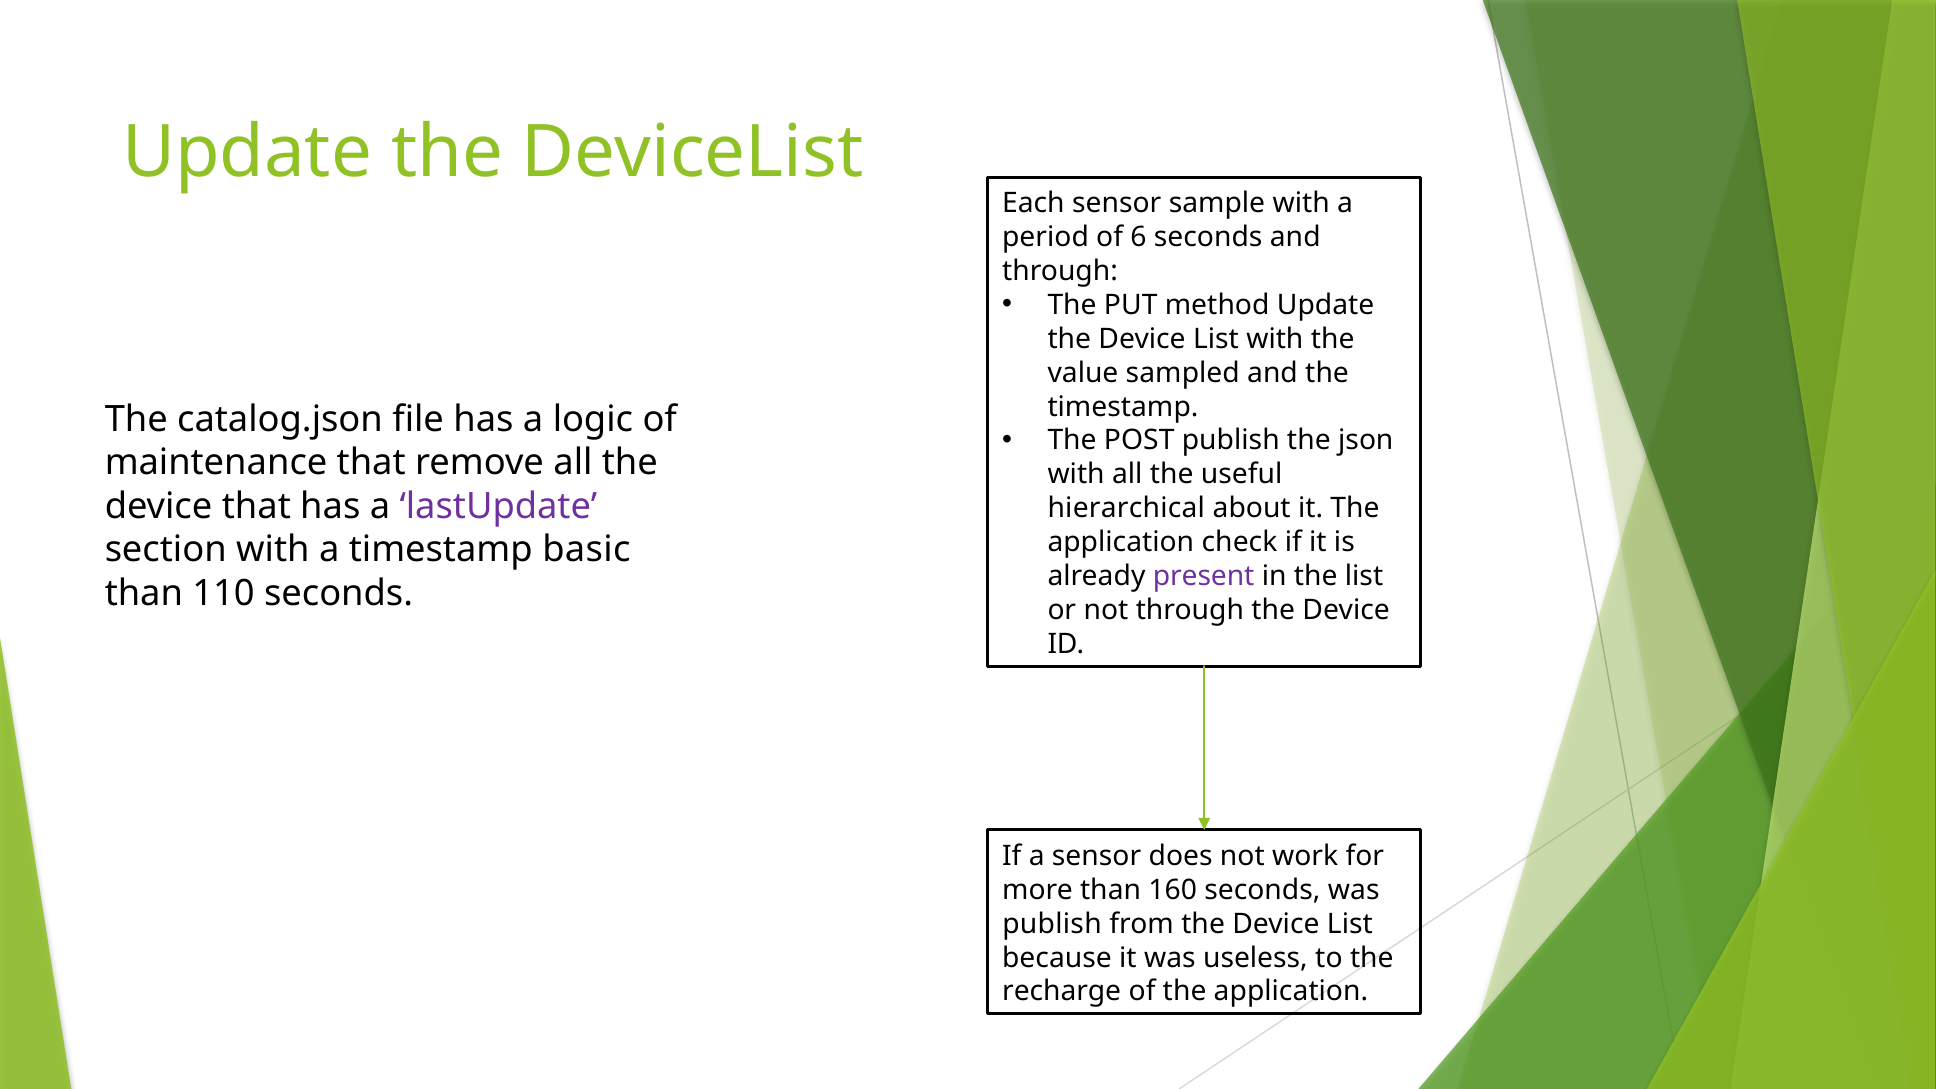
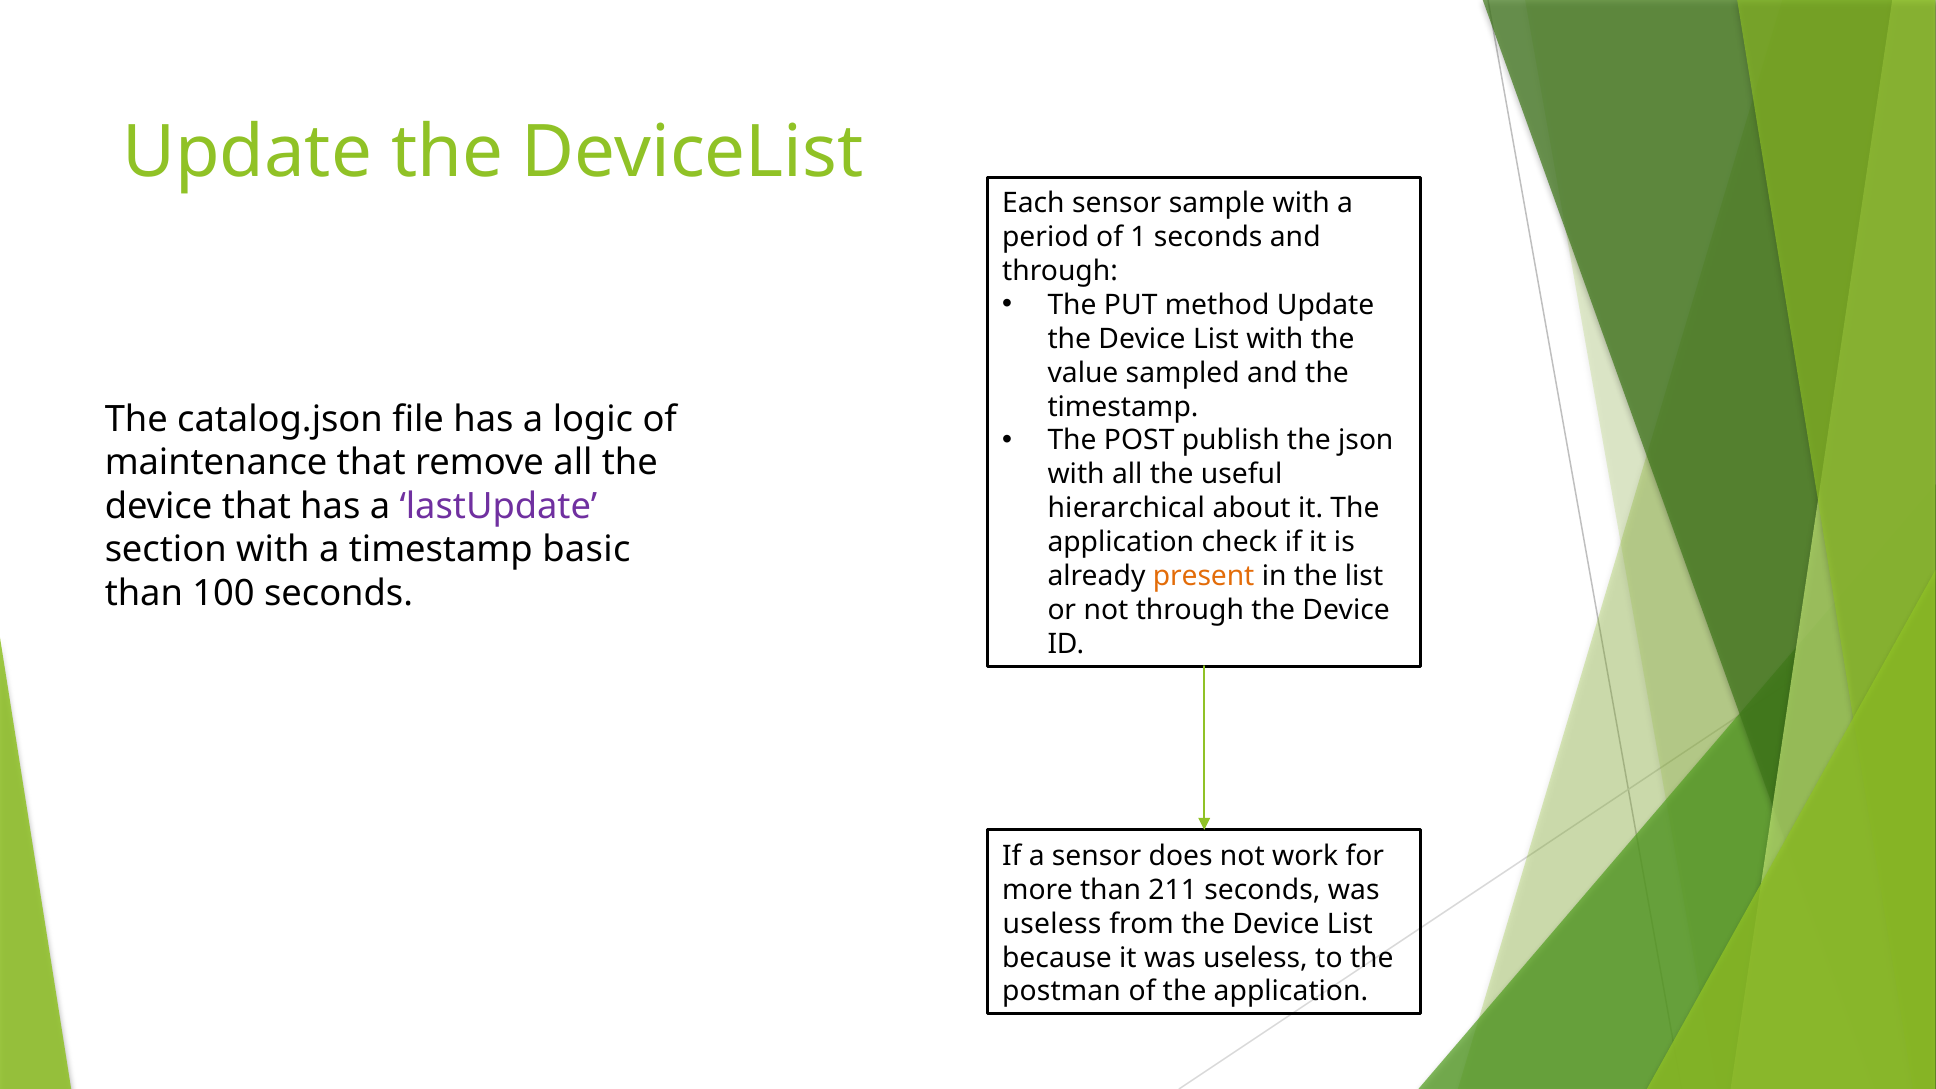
6: 6 -> 1
present colour: purple -> orange
110: 110 -> 100
160: 160 -> 211
publish at (1052, 924): publish -> useless
recharge: recharge -> postman
